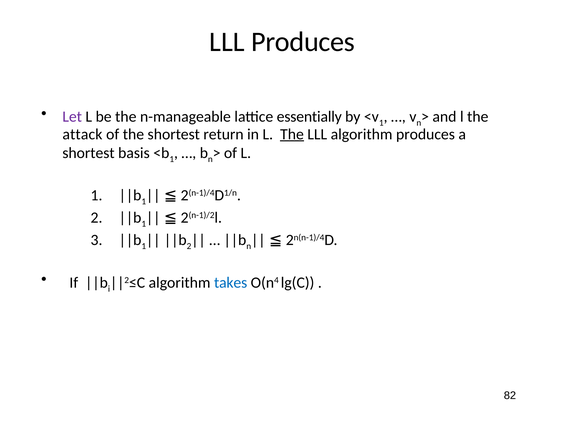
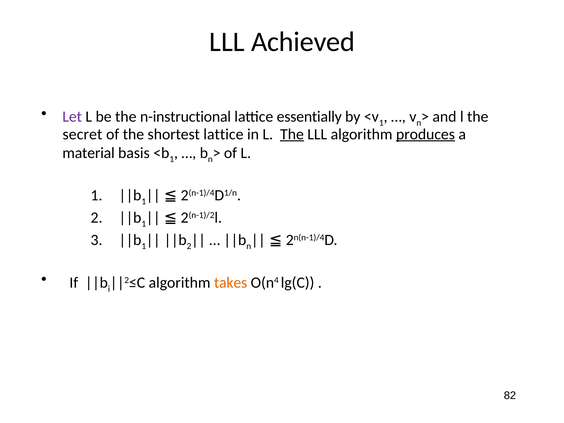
LLL Produces: Produces -> Achieved
n-manageable: n-manageable -> n-instructional
attack: attack -> secret
shortest return: return -> lattice
produces at (425, 134) underline: none -> present
shortest at (88, 153): shortest -> material
takes colour: blue -> orange
